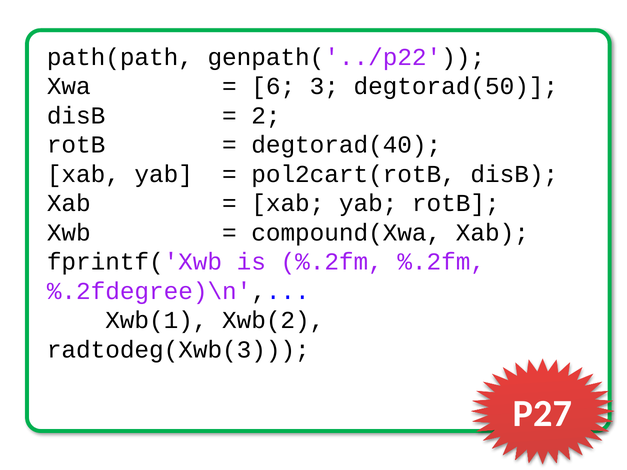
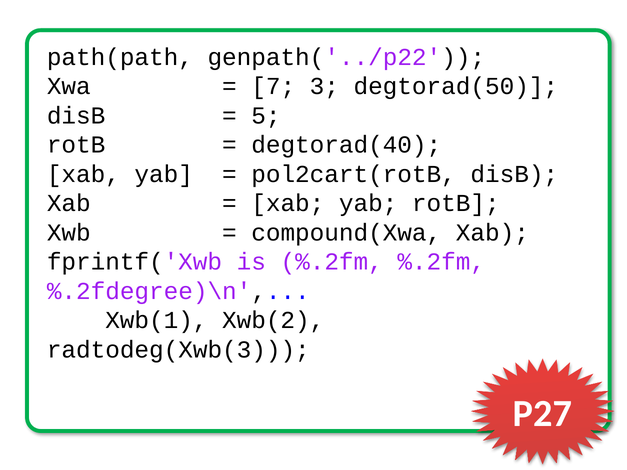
6: 6 -> 7
2: 2 -> 5
